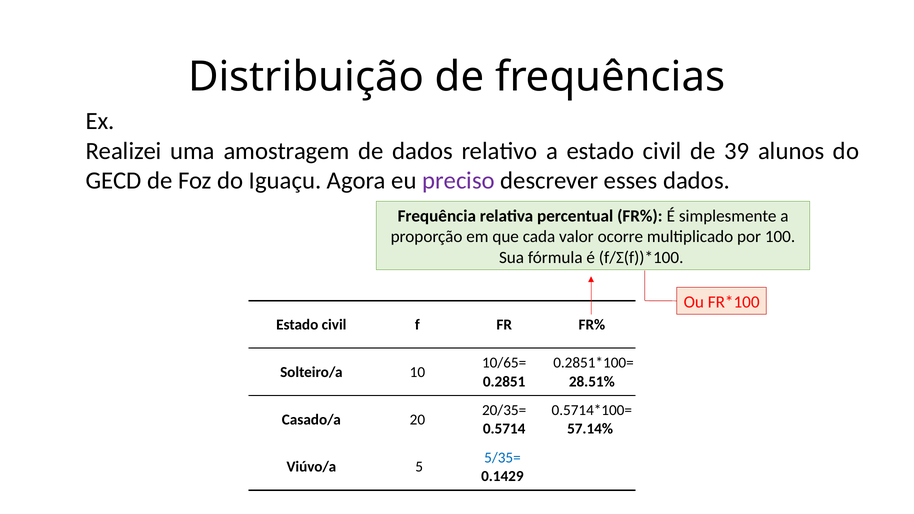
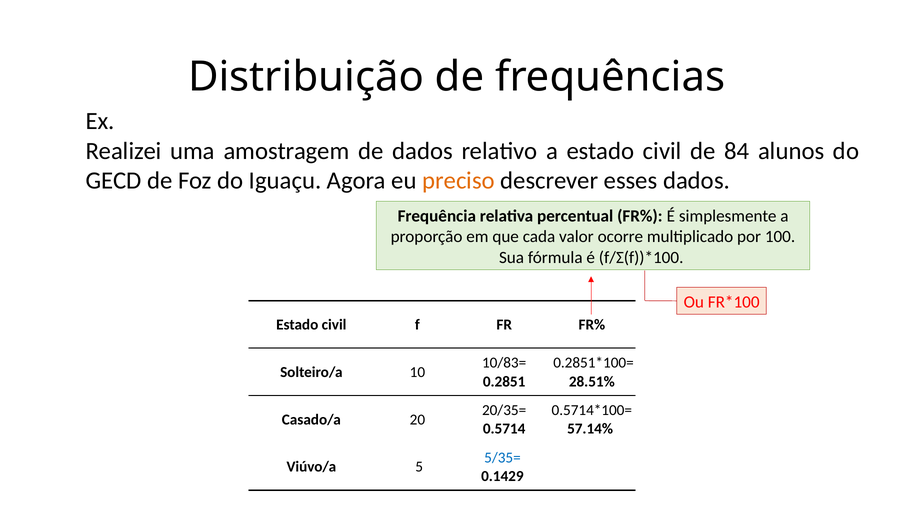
39: 39 -> 84
preciso colour: purple -> orange
10/65=: 10/65= -> 10/83=
